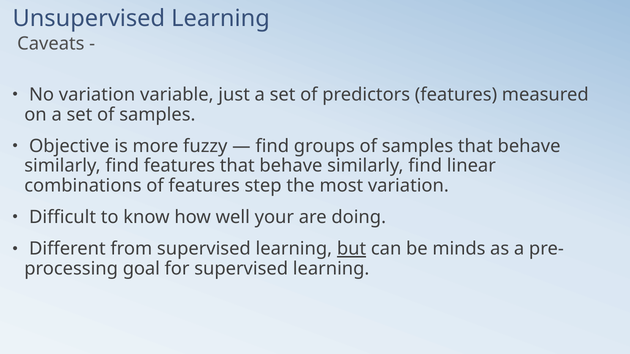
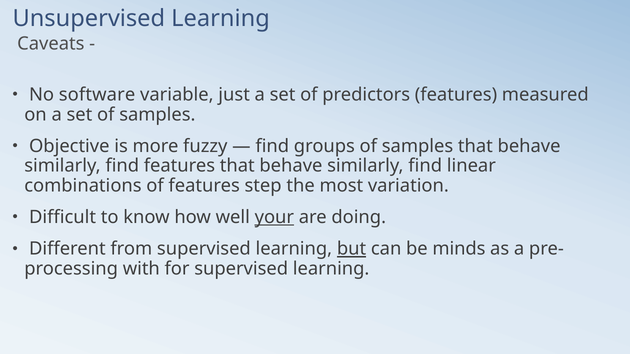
No variation: variation -> software
your underline: none -> present
goal: goal -> with
